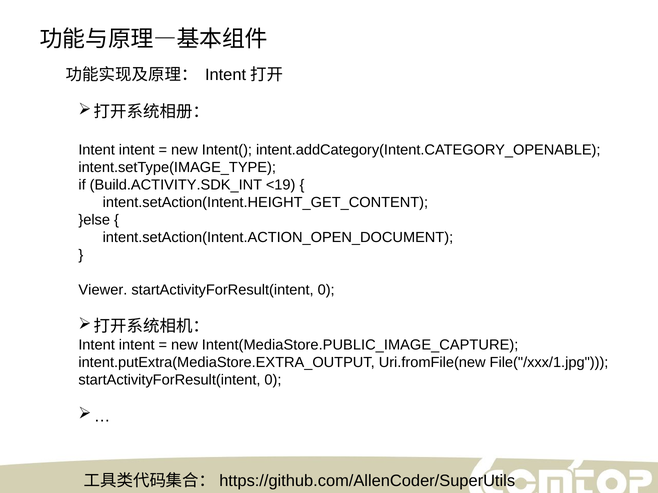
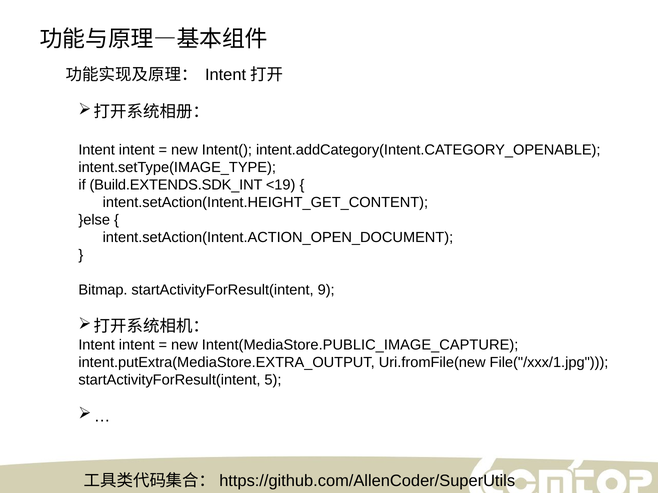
Build.ACTIVITY.SDK_INT: Build.ACTIVITY.SDK_INT -> Build.EXTENDS.SDK_INT
Viewer: Viewer -> Bitmap
0 at (326, 290): 0 -> 9
0 at (273, 380): 0 -> 5
